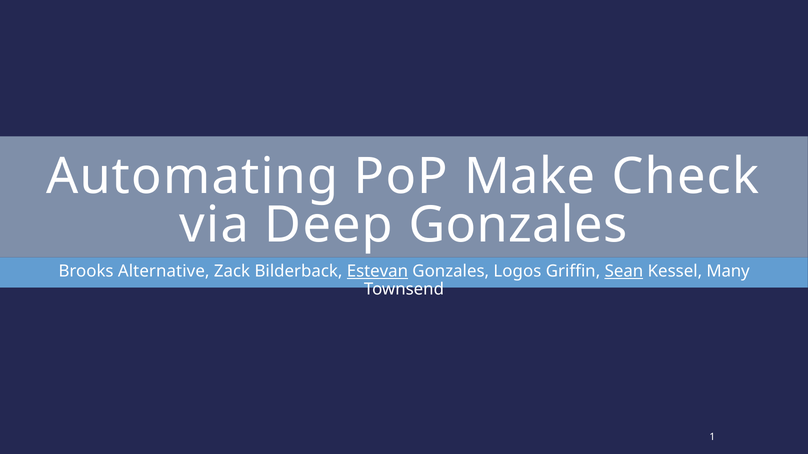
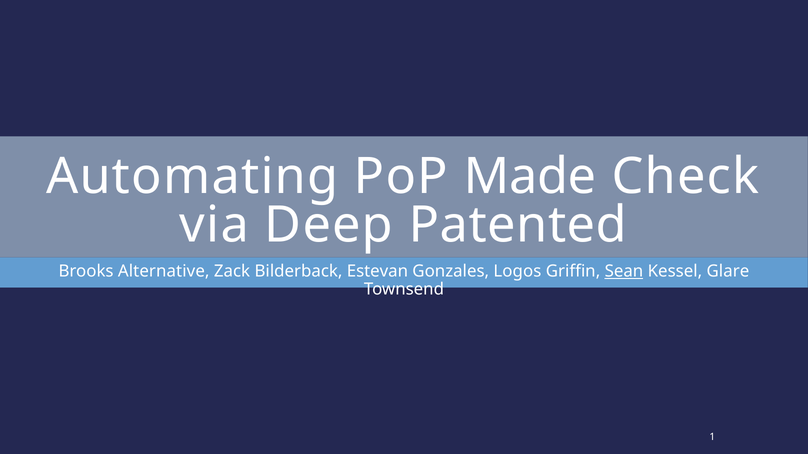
Make: Make -> Made
Deep Gonzales: Gonzales -> Patented
Estevan underline: present -> none
Many: Many -> Glare
